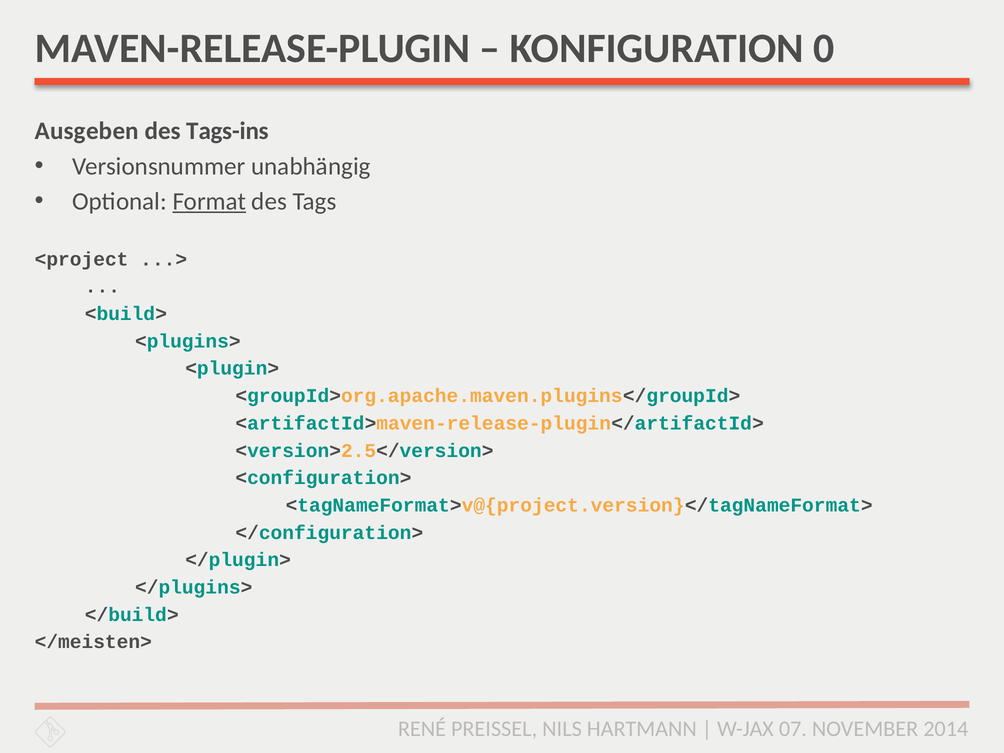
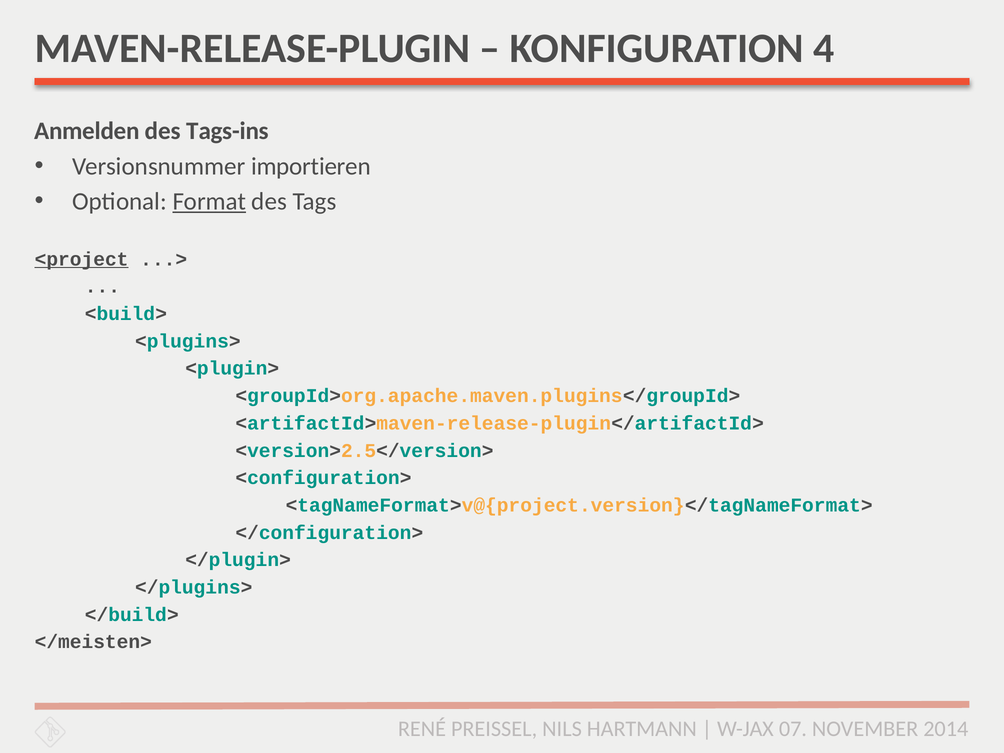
0: 0 -> 4
Ausgeben: Ausgeben -> Anmelden
unabhängig: unabhängig -> importieren
<project underline: none -> present
